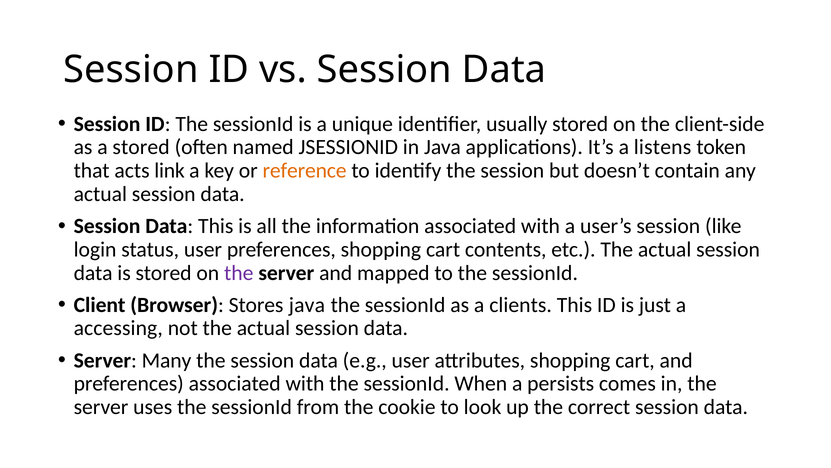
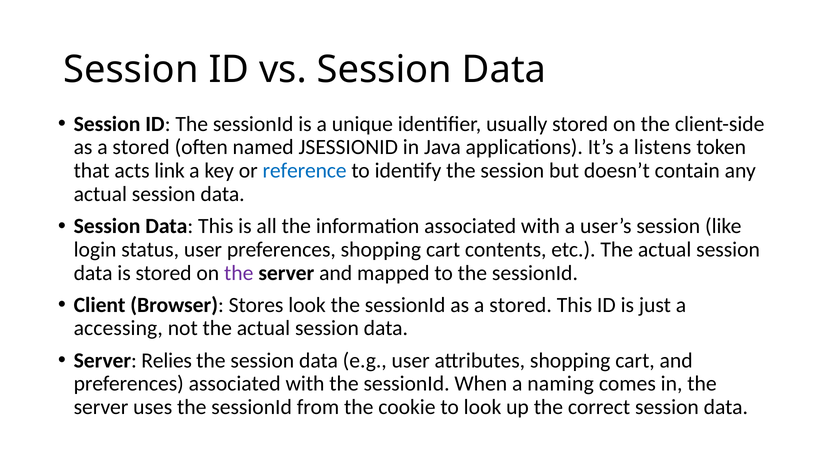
reference colour: orange -> blue
Stores java: java -> look
sessionId as a clients: clients -> stored
Many: Many -> Relies
persists: persists -> naming
